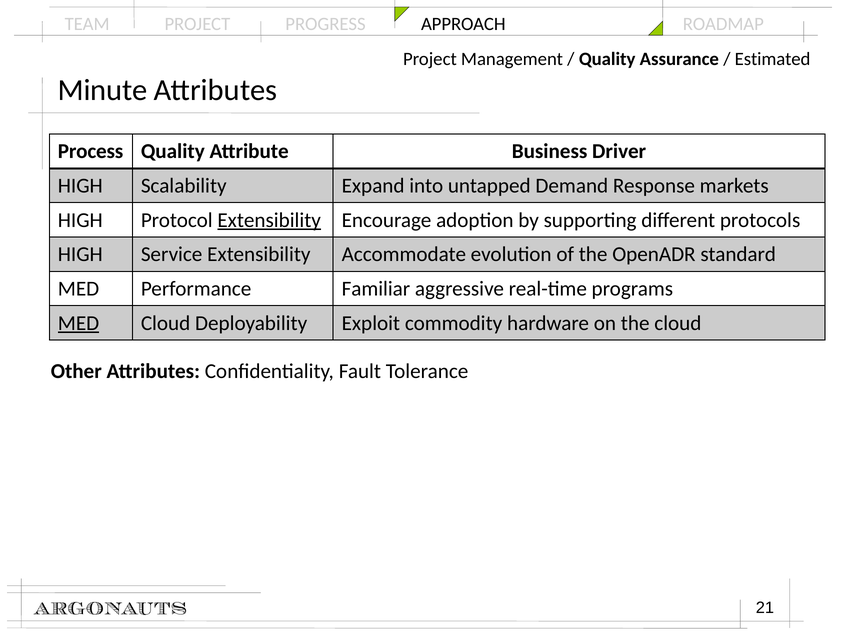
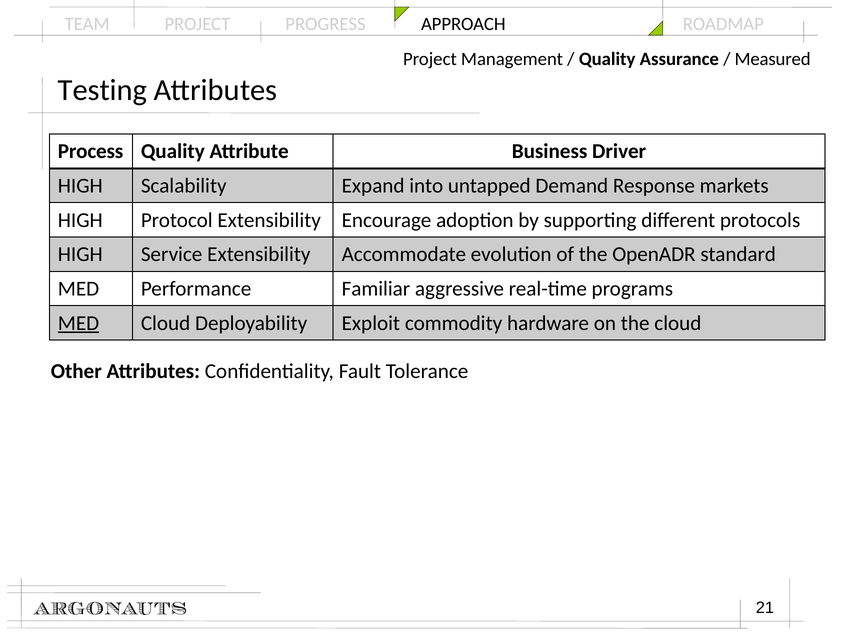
Estimated: Estimated -> Measured
Minute: Minute -> Testing
Extensibility at (269, 220) underline: present -> none
